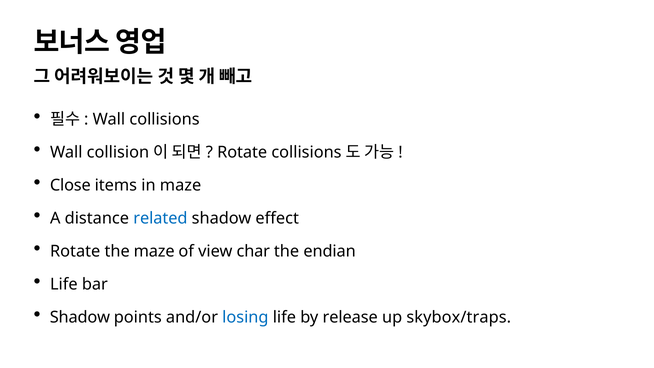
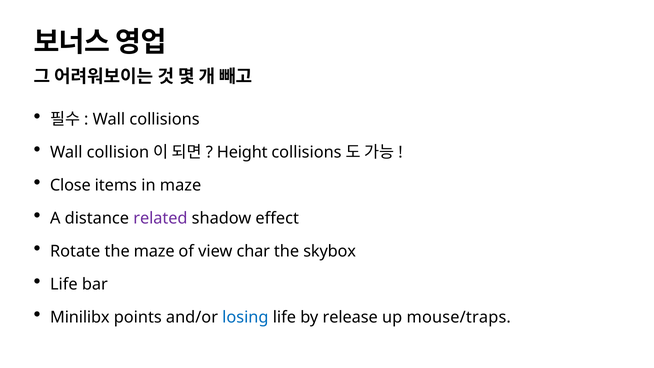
Rotate at (242, 152): Rotate -> Height
related colour: blue -> purple
endian: endian -> skybox
Shadow at (80, 317): Shadow -> Minilibx
skybox/traps: skybox/traps -> mouse/traps
